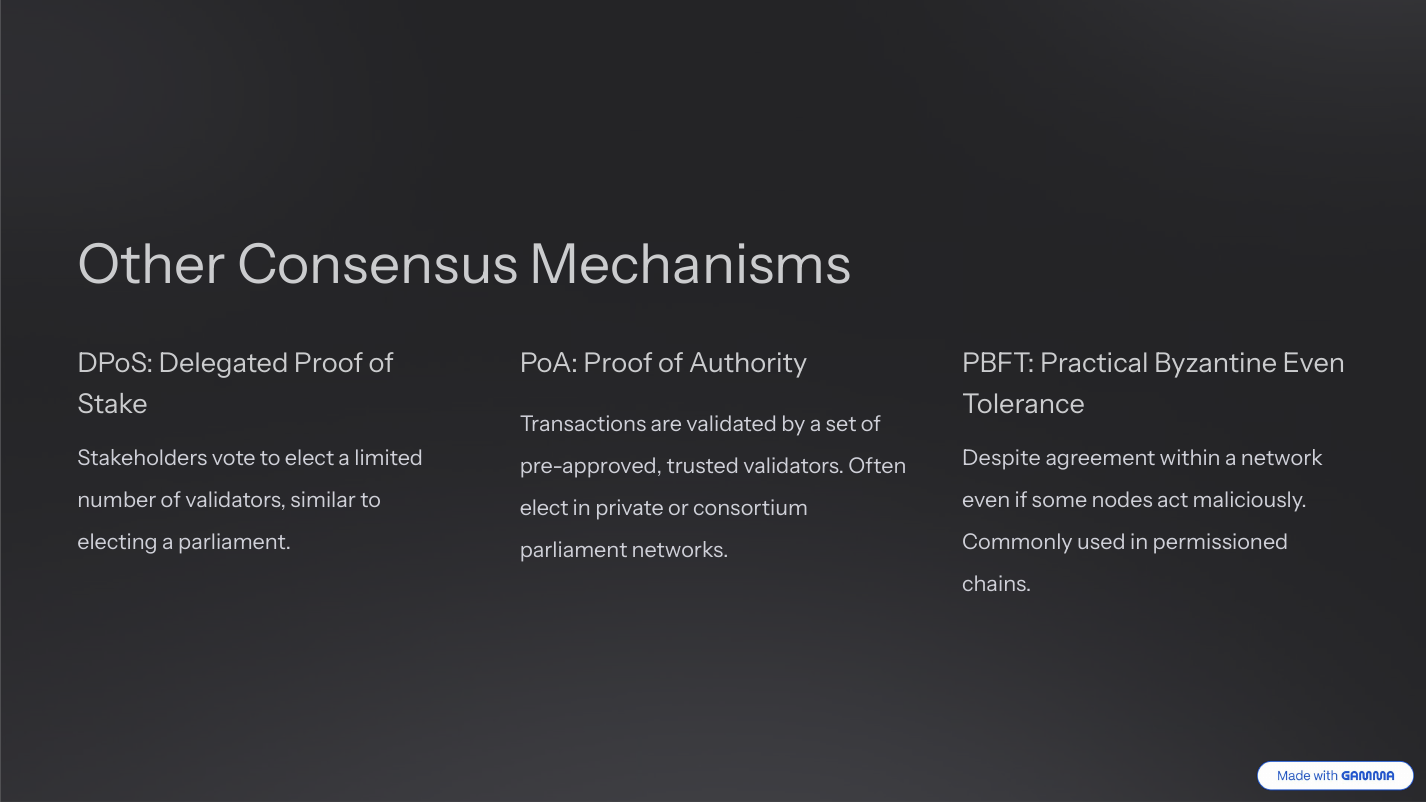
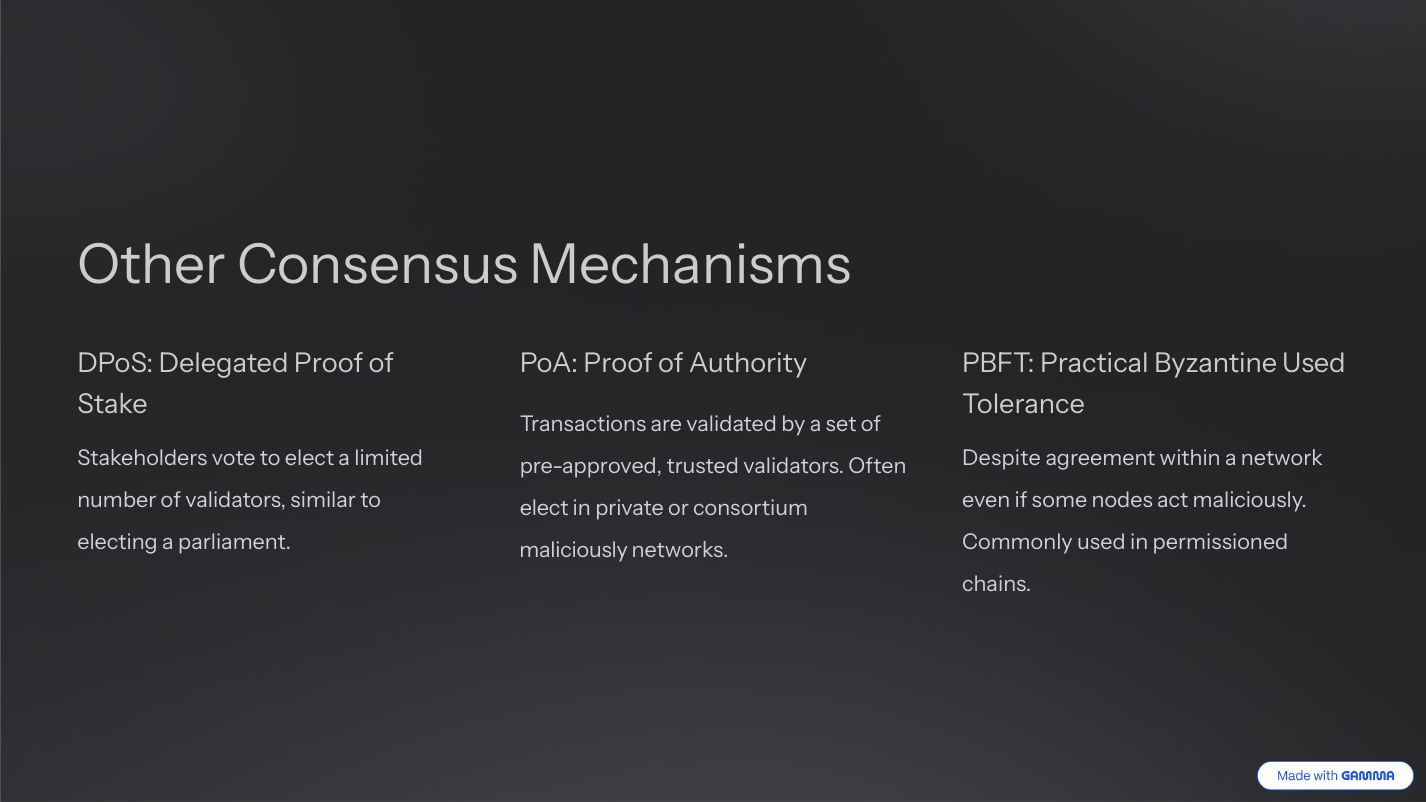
Byzantine Even: Even -> Used
parliament at (574, 550): parliament -> maliciously
